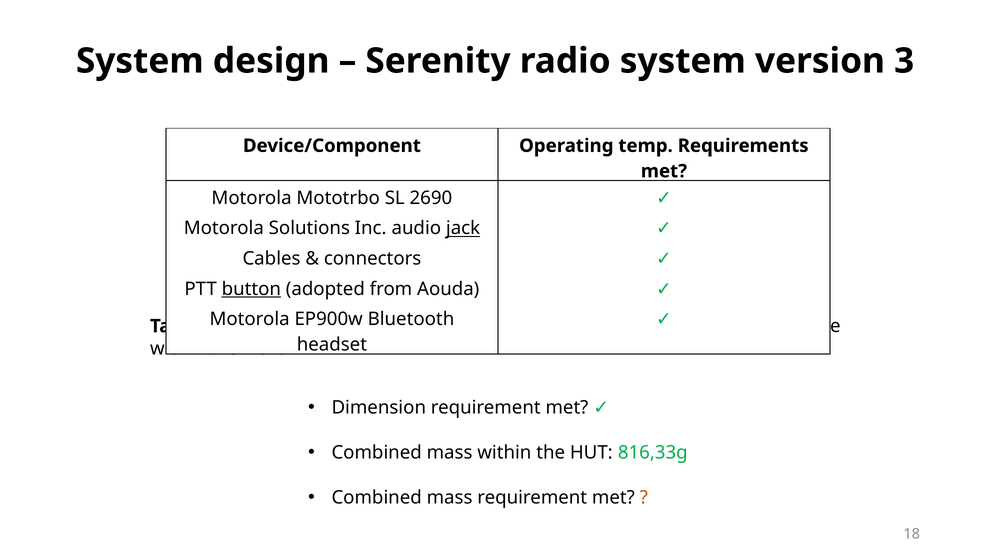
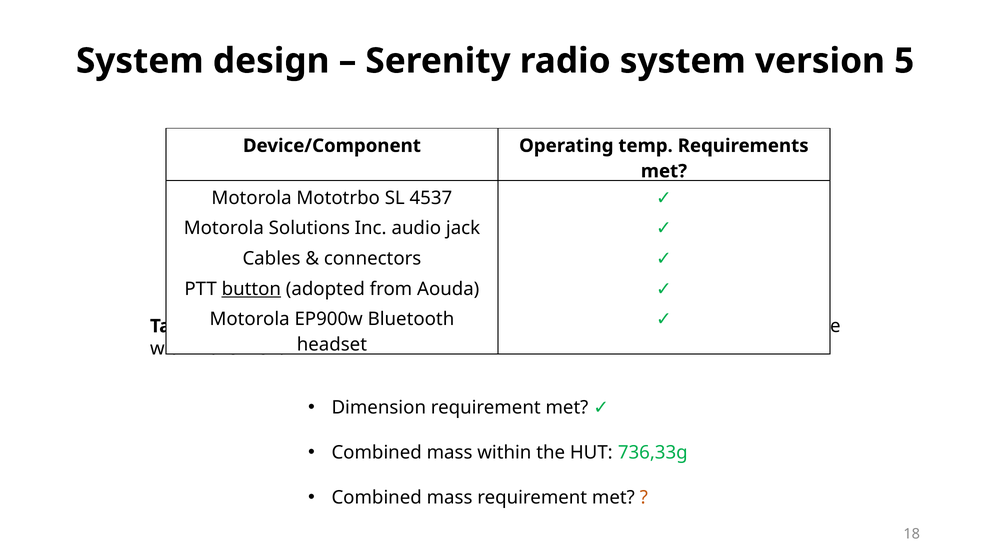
3: 3 -> 5
2690: 2690 -> 4537
jack underline: present -> none
816,33g: 816,33g -> 736,33g
